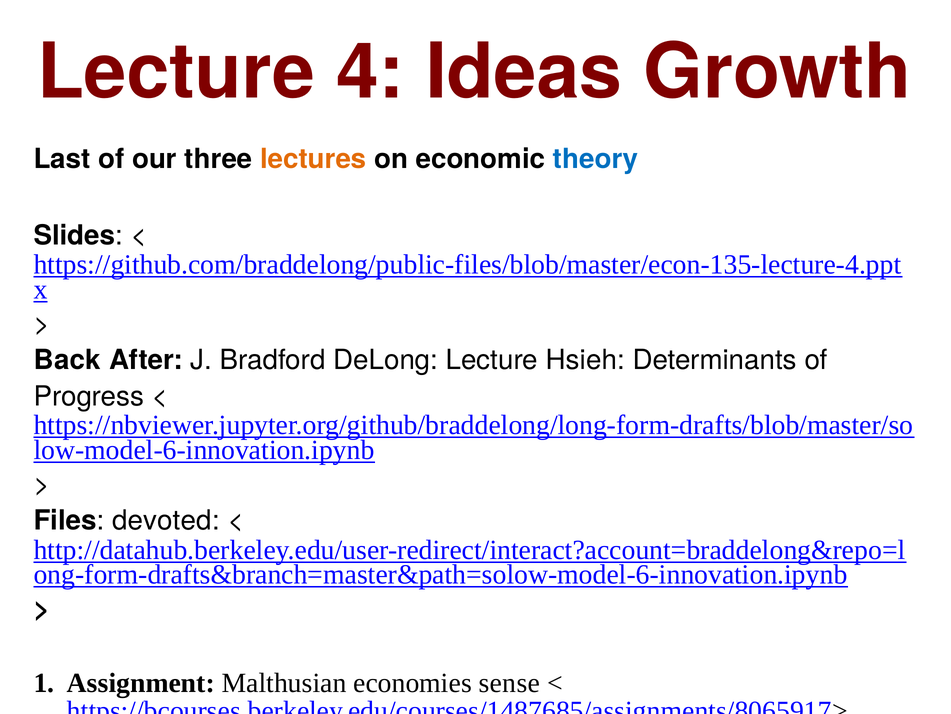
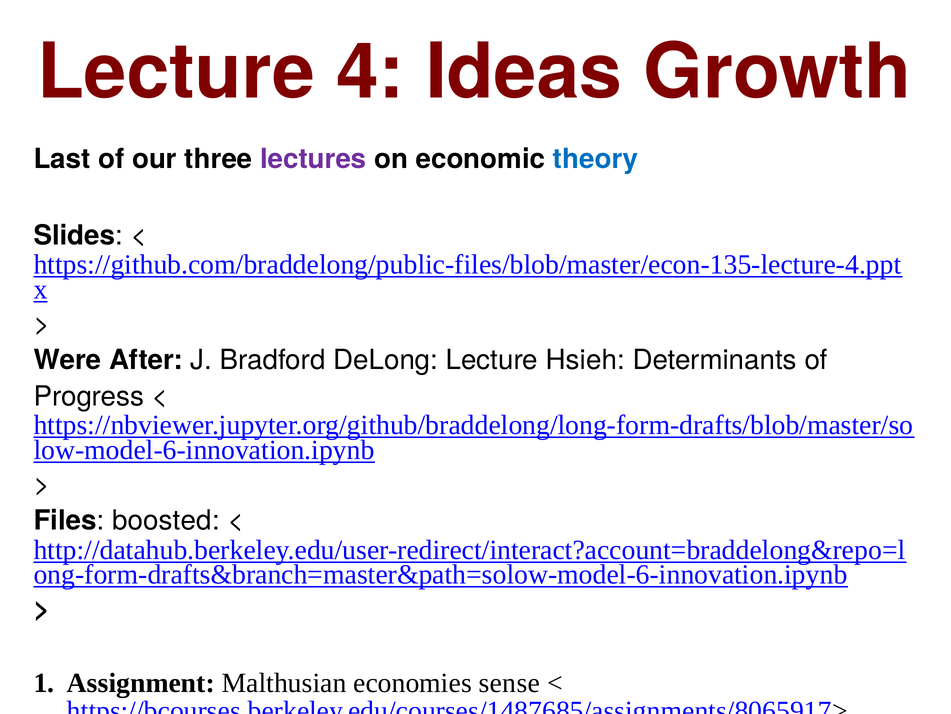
lectures colour: orange -> purple
Back: Back -> Were
devoted: devoted -> boosted
